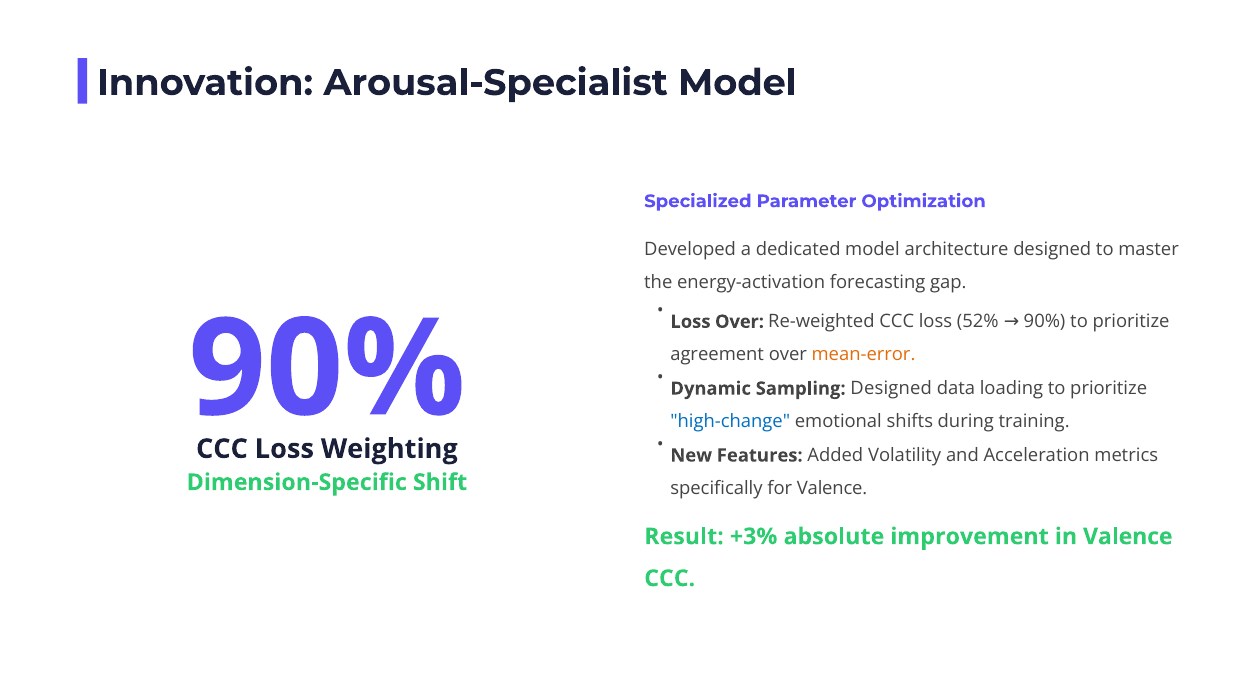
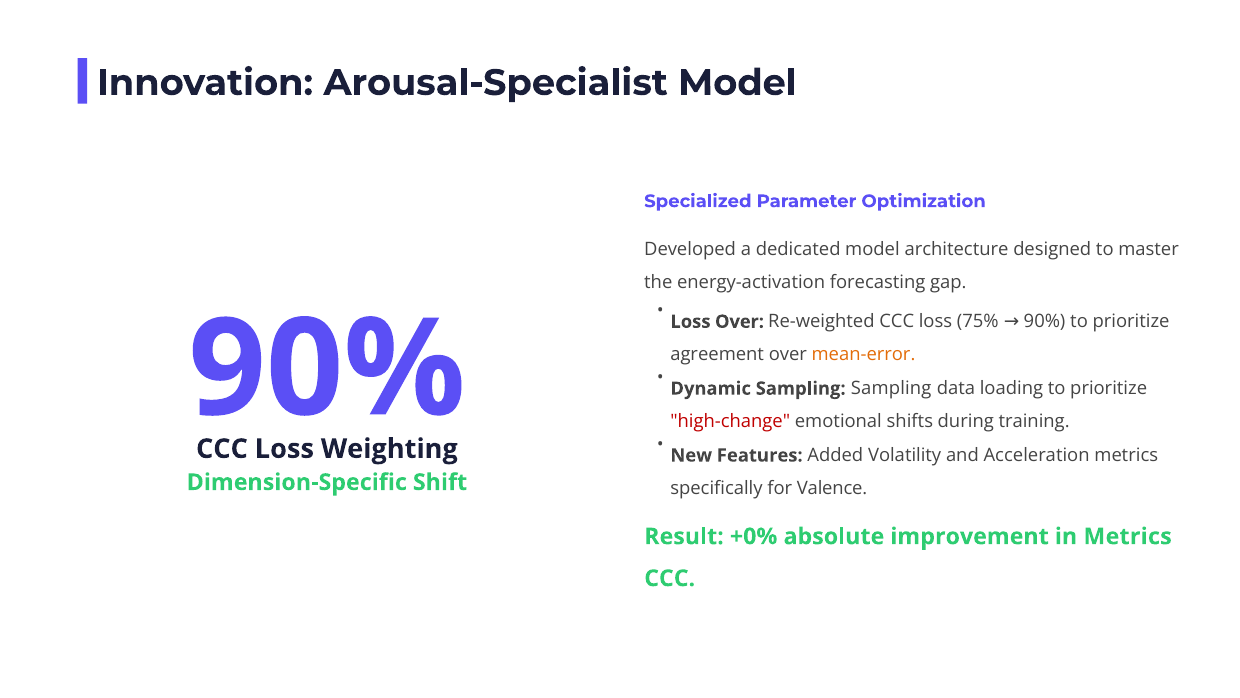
52%: 52% -> 75%
Sampling Designed: Designed -> Sampling
high-change colour: blue -> red
+3%: +3% -> +0%
in Valence: Valence -> Metrics
